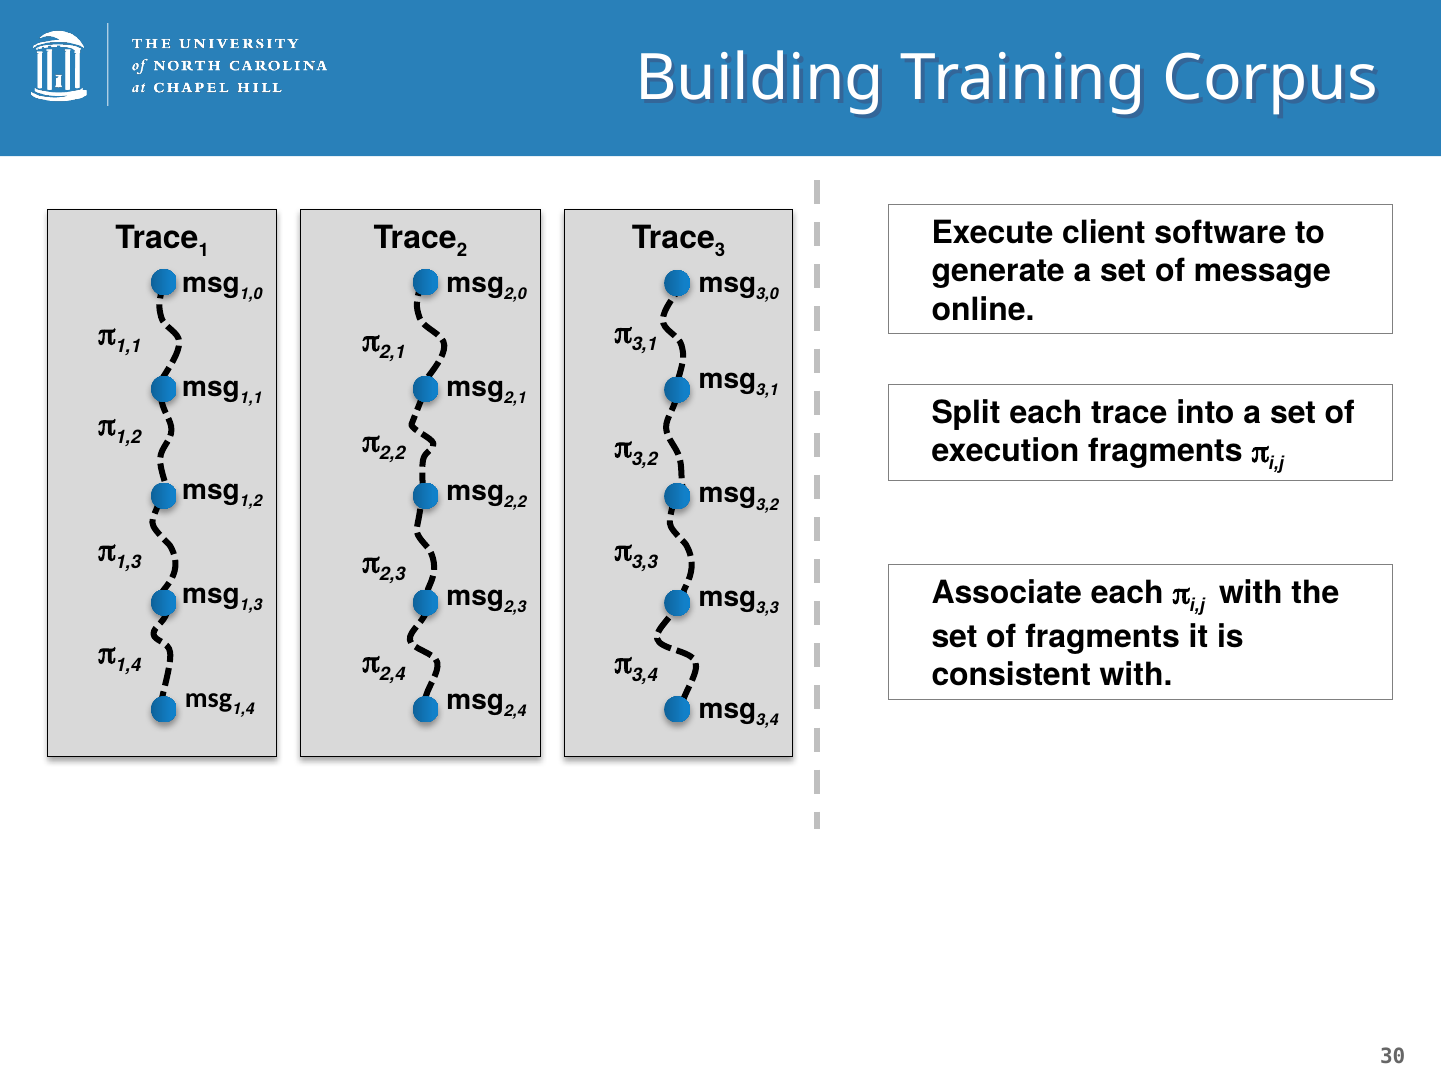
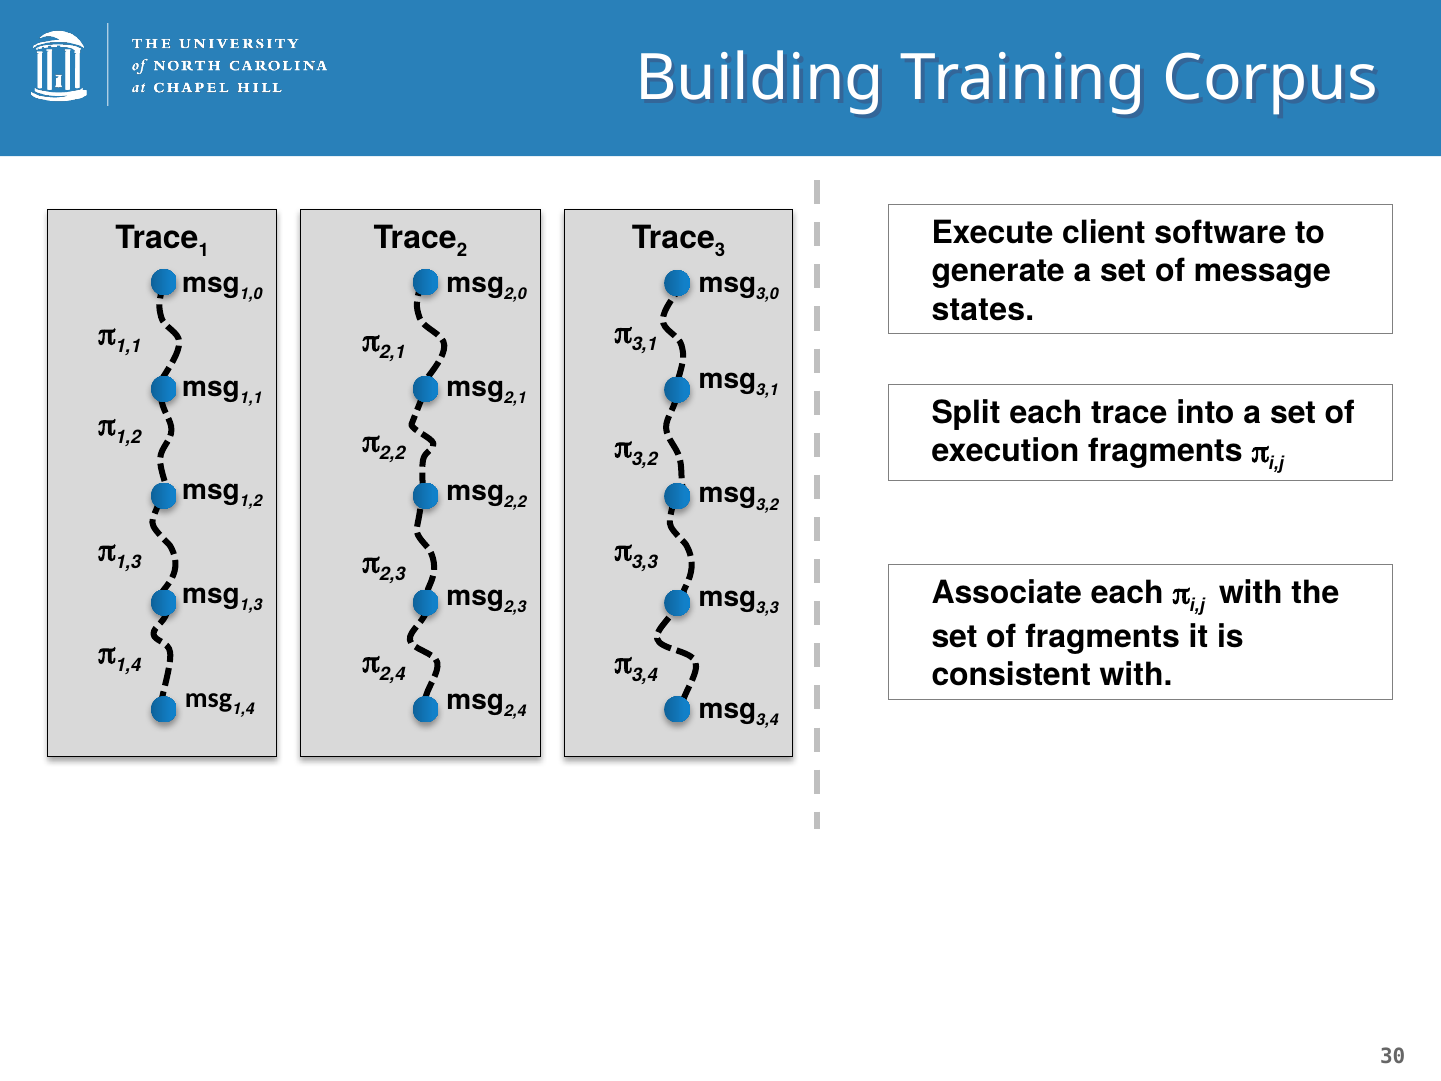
online: online -> states
